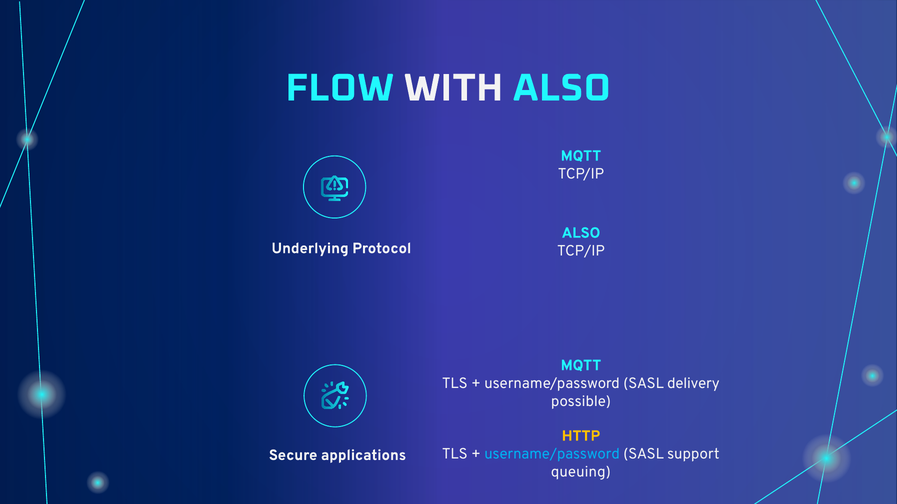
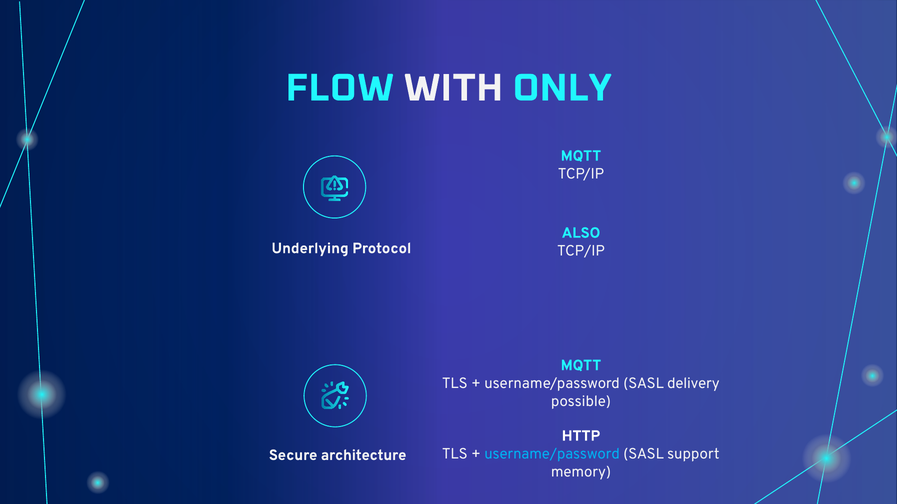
WITH ALSO: ALSO -> ONLY
HTTP colour: yellow -> white
applications: applications -> architecture
queuing: queuing -> memory
